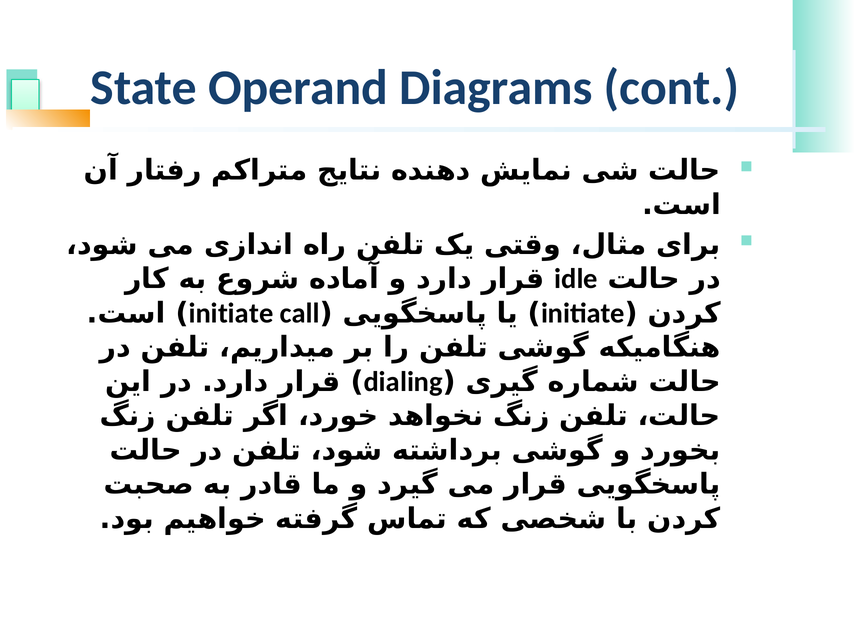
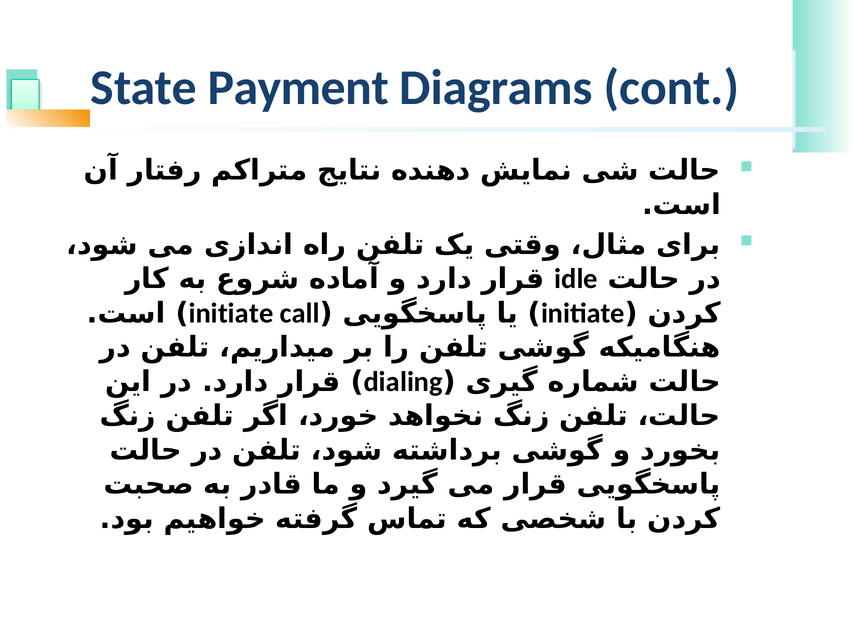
Operand: Operand -> Payment
